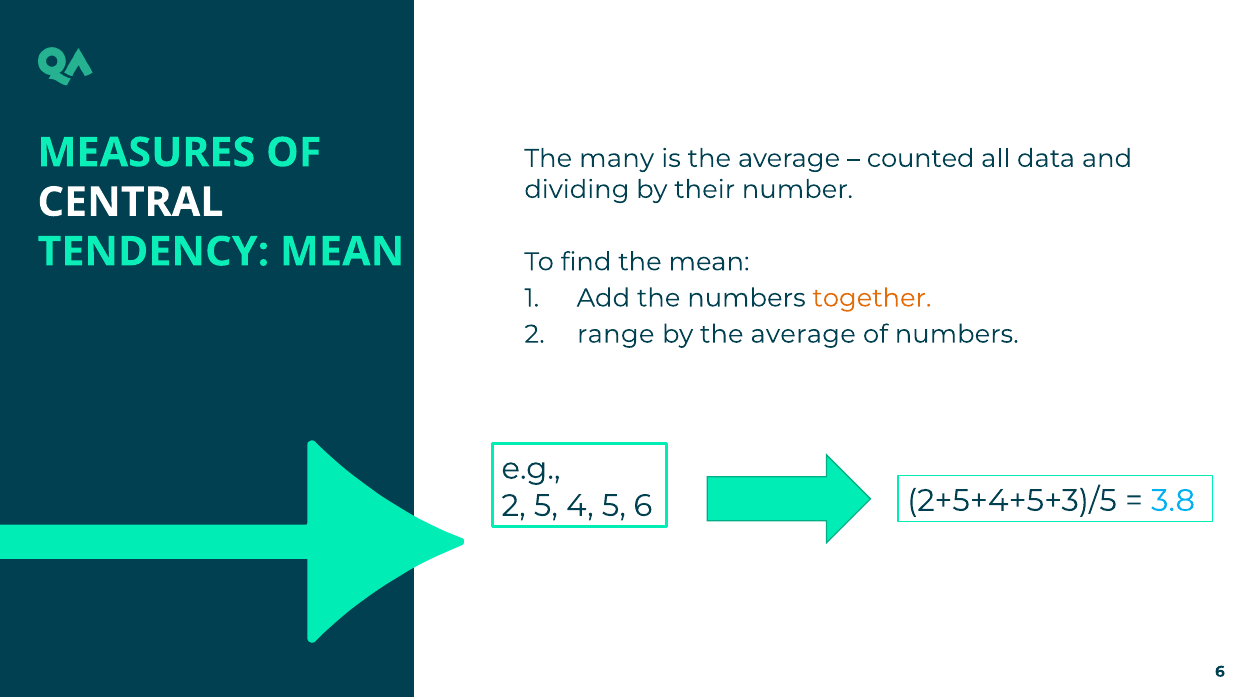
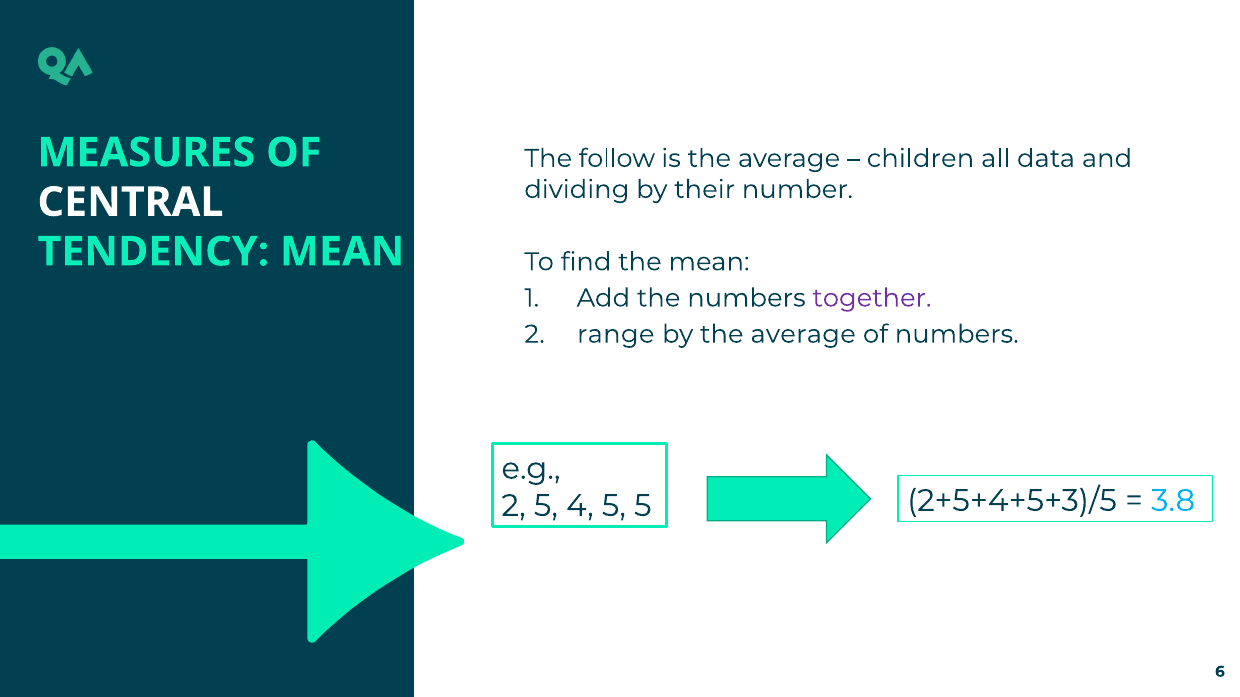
many: many -> follow
counted: counted -> children
together colour: orange -> purple
5 6: 6 -> 5
